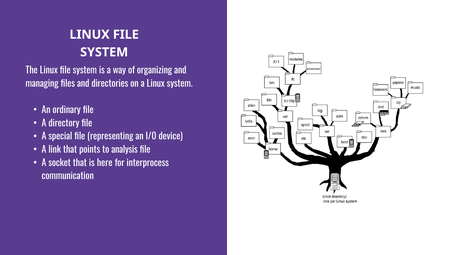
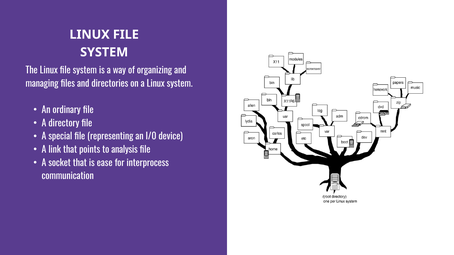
here: here -> ease
